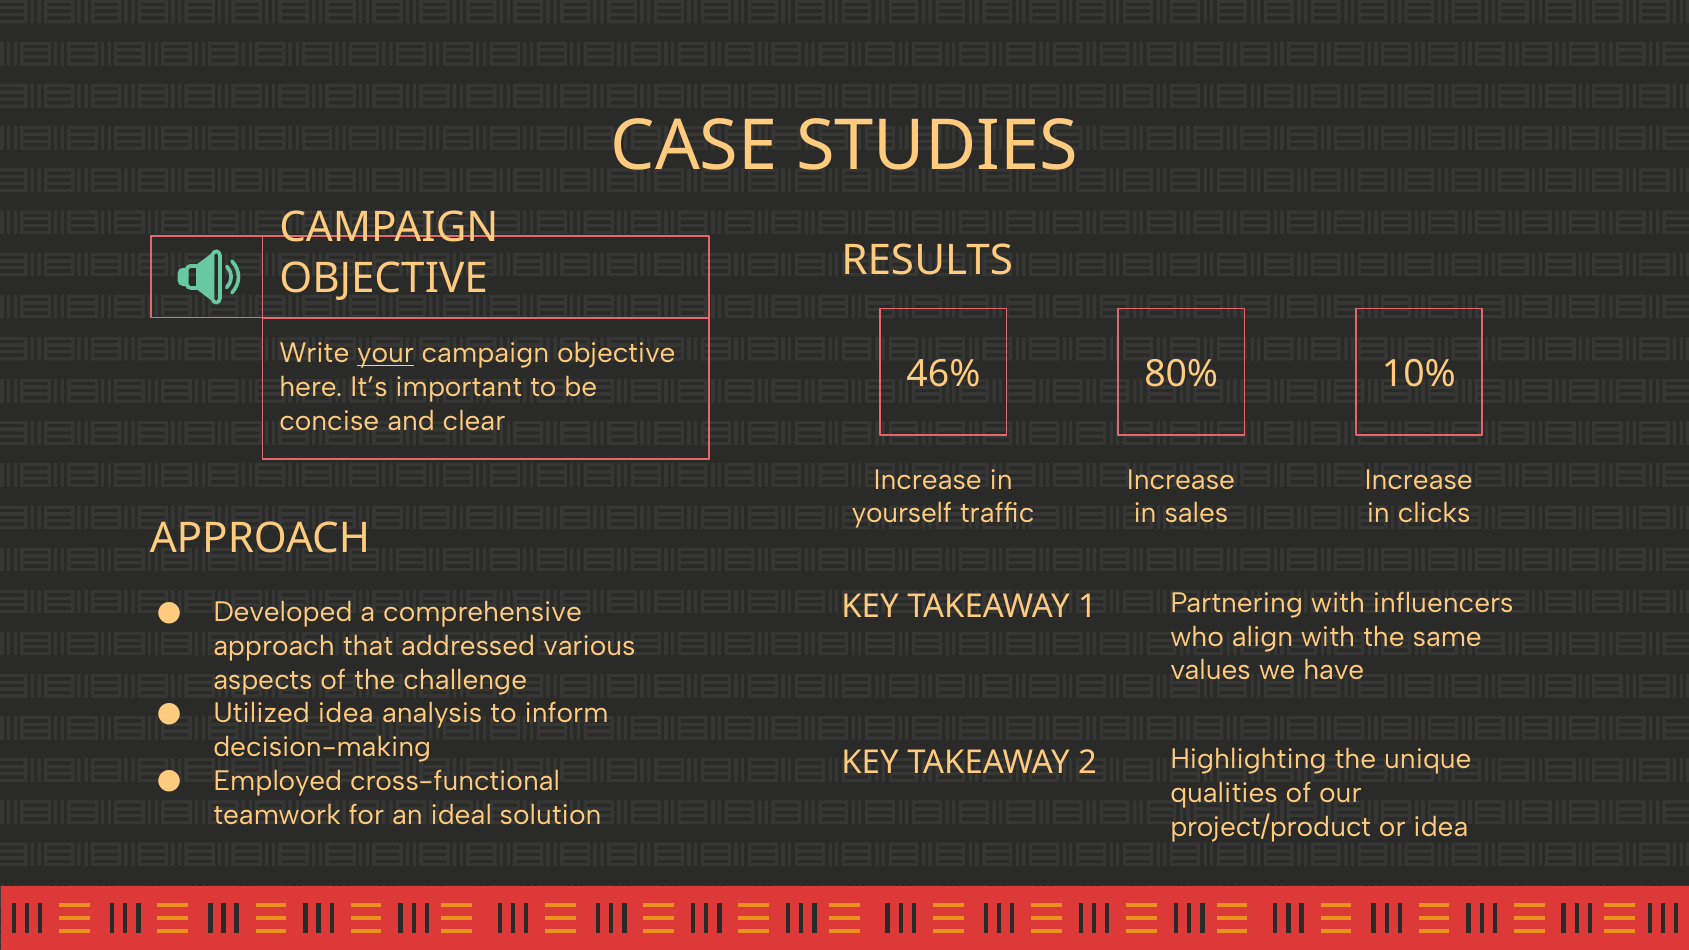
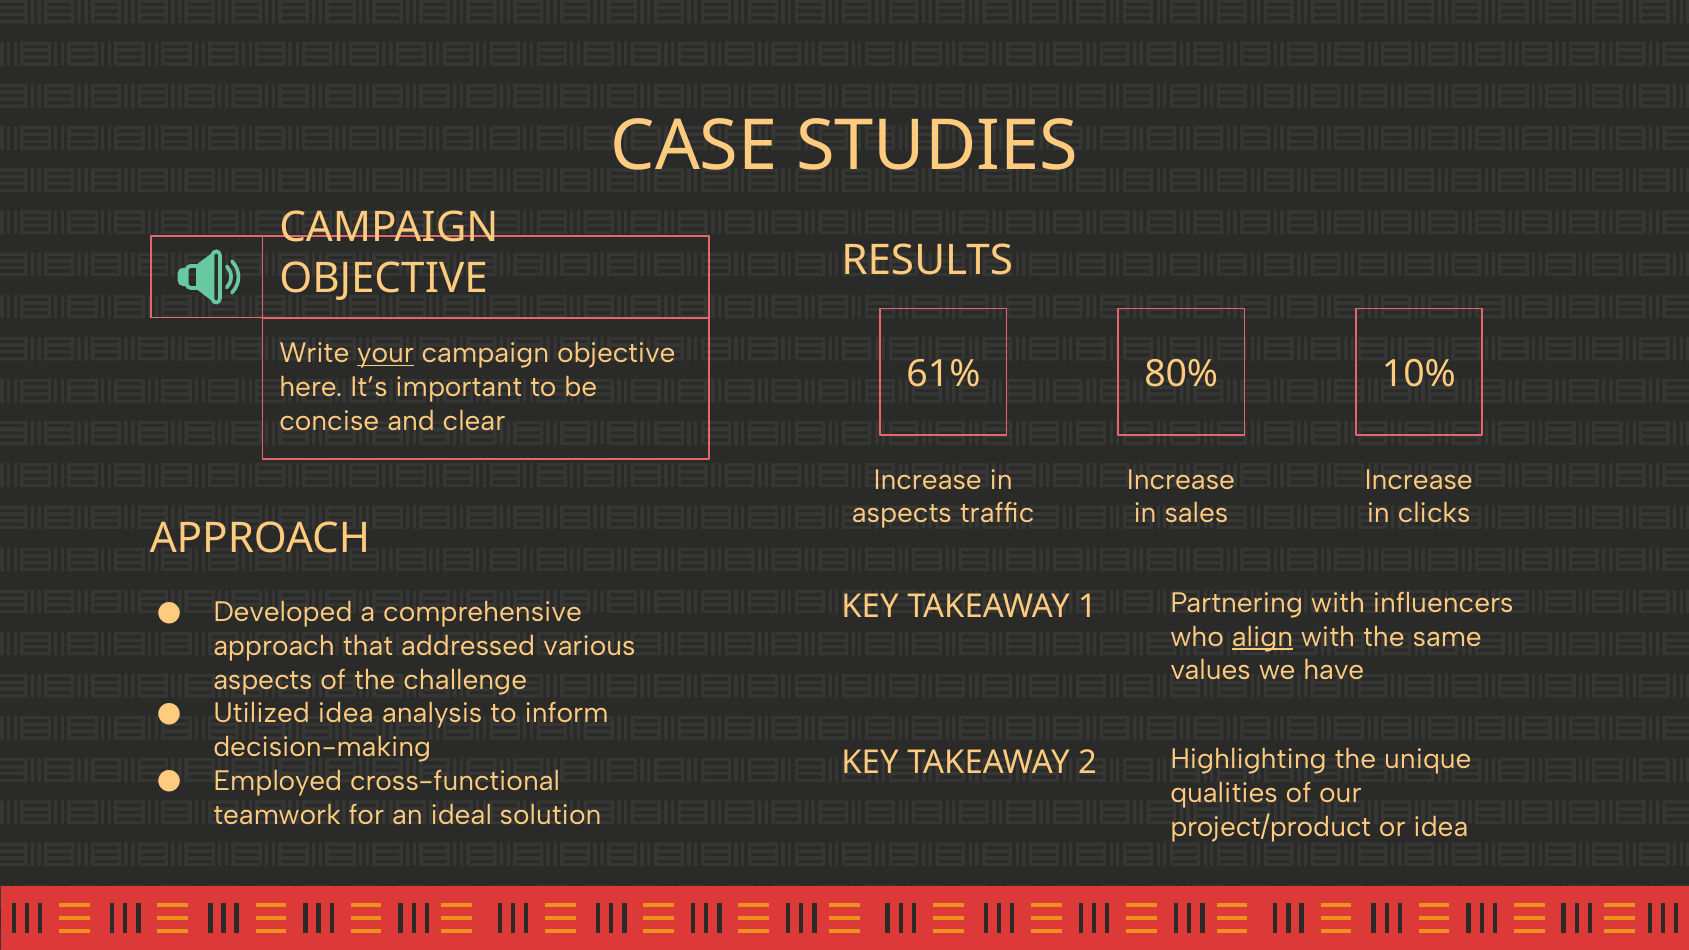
46%: 46% -> 61%
yourself at (902, 514): yourself -> aspects
align underline: none -> present
